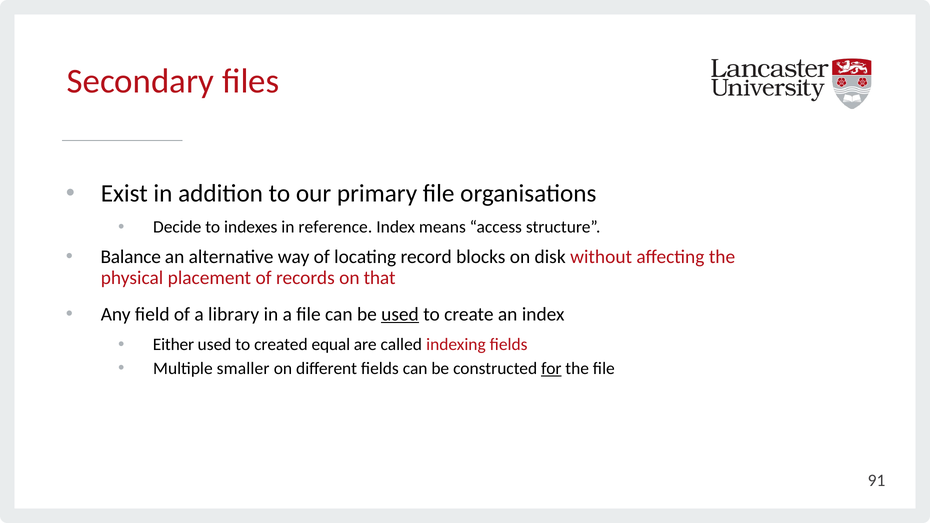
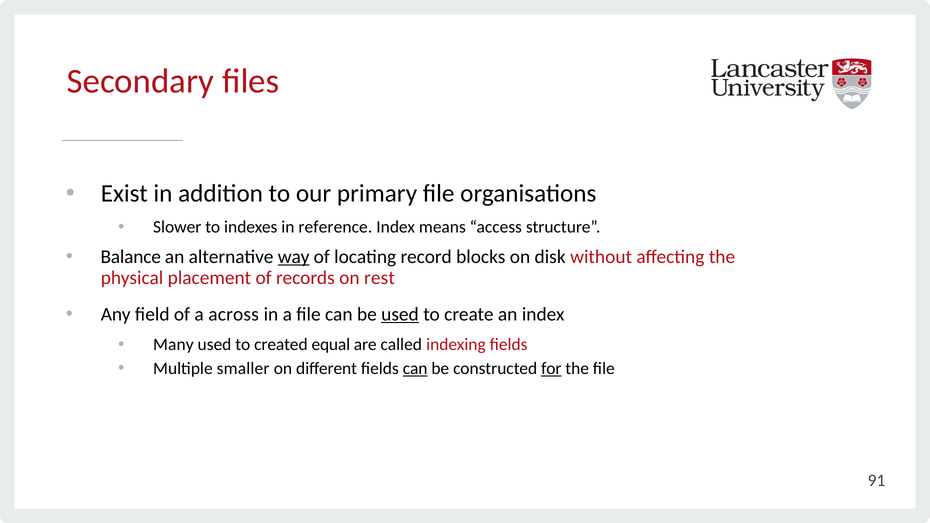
Decide: Decide -> Slower
way underline: none -> present
that: that -> rest
library: library -> across
Either: Either -> Many
can at (415, 368) underline: none -> present
